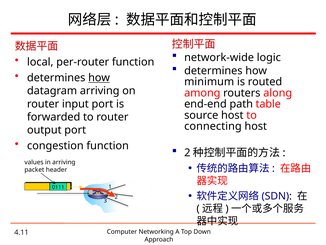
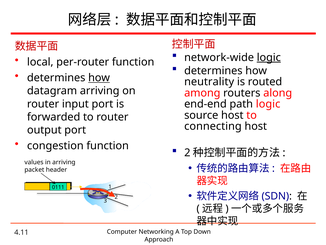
logic at (269, 57) underline: none -> present
minimum: minimum -> neutrality
path table: table -> logic
